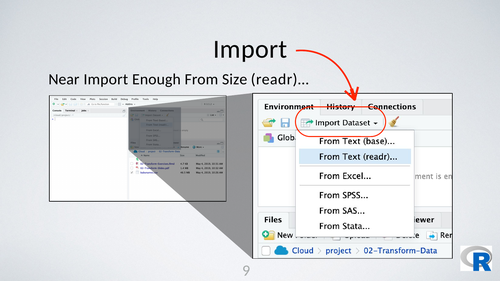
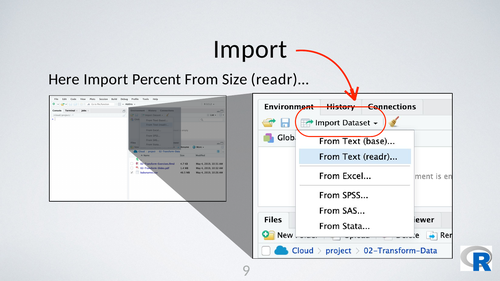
Near: Near -> Here
Enough: Enough -> Percent
